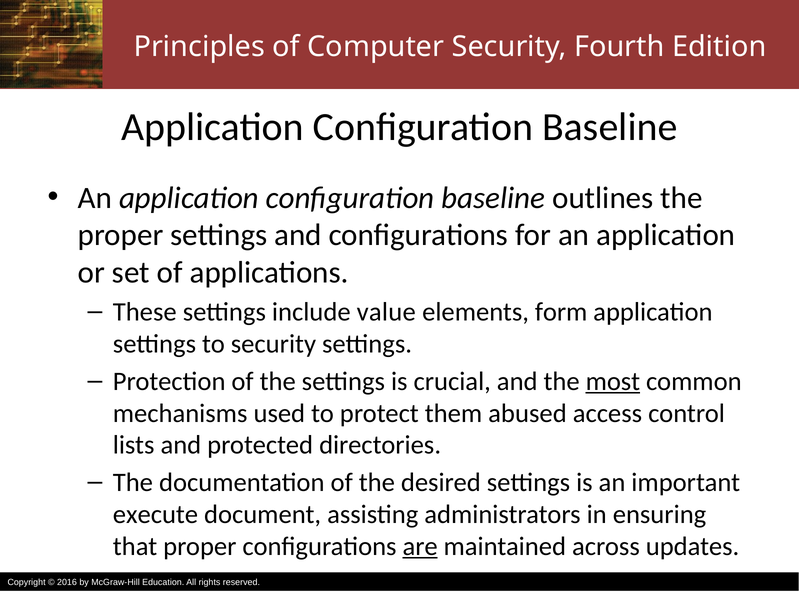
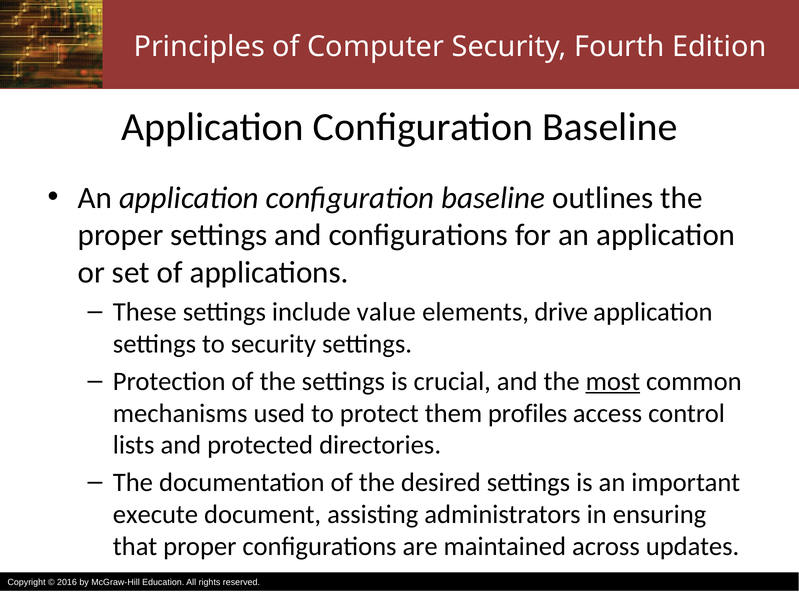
form: form -> drive
abused: abused -> profiles
are underline: present -> none
